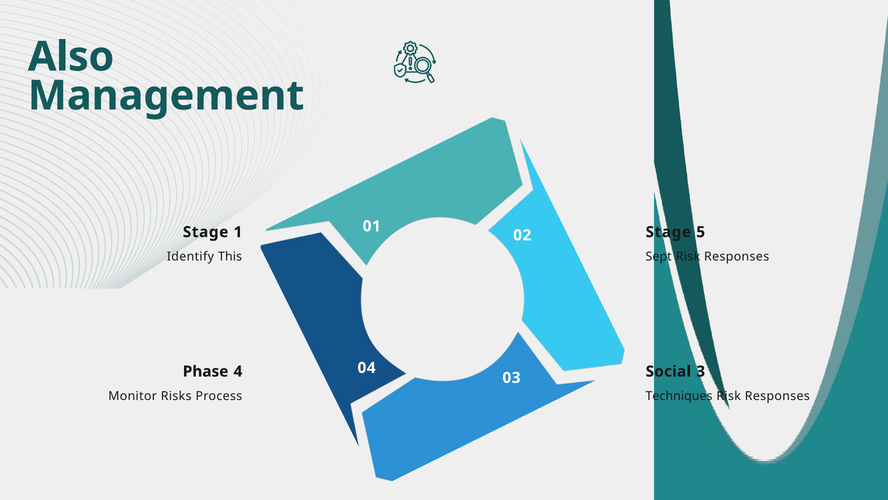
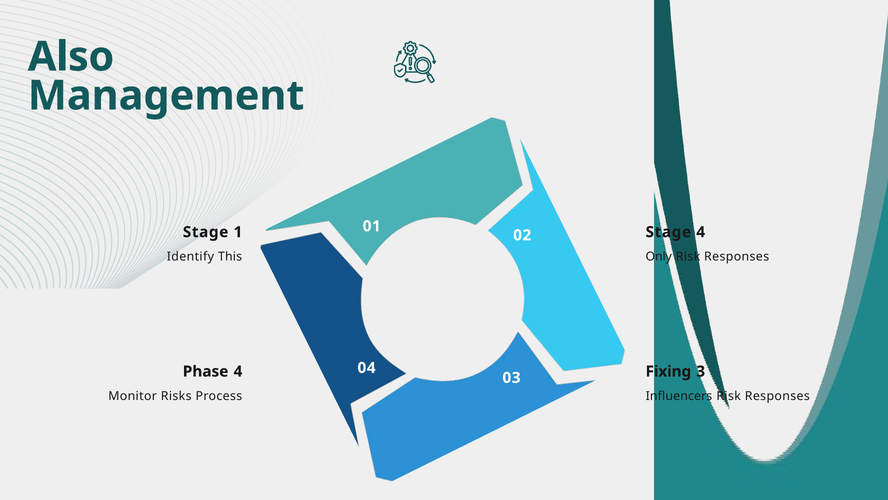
Stage 5: 5 -> 4
Sept: Sept -> Only
Social: Social -> Fixing
Techniques: Techniques -> Influencers
